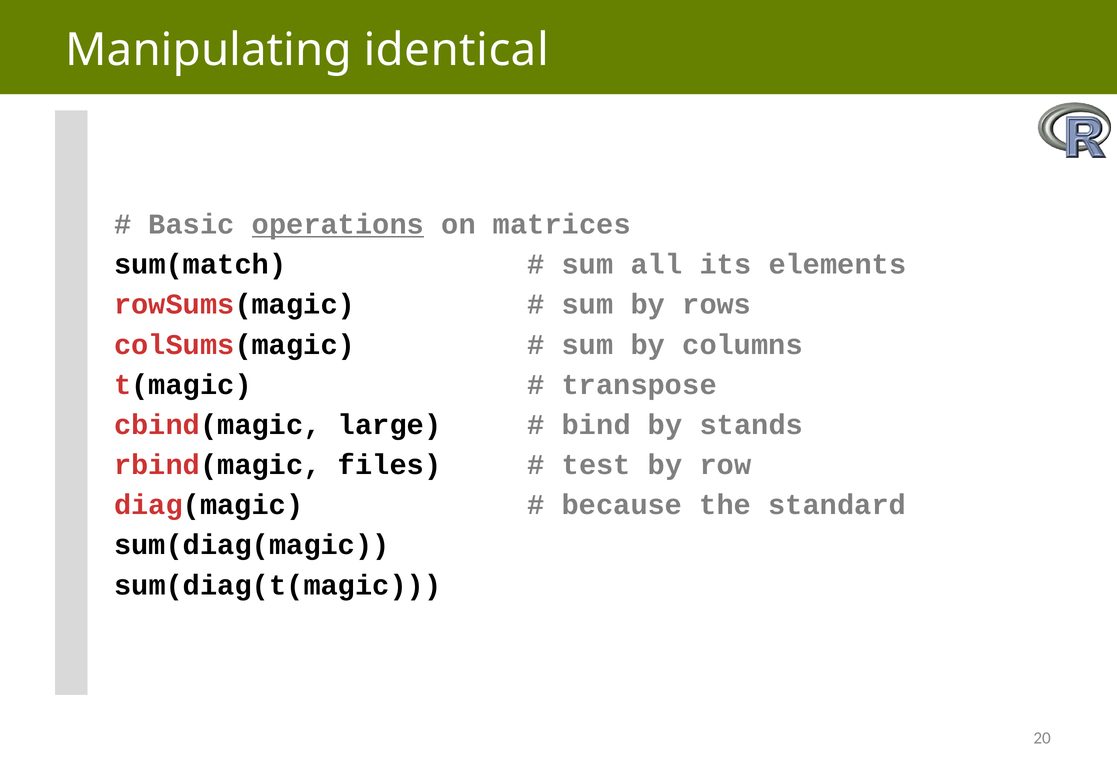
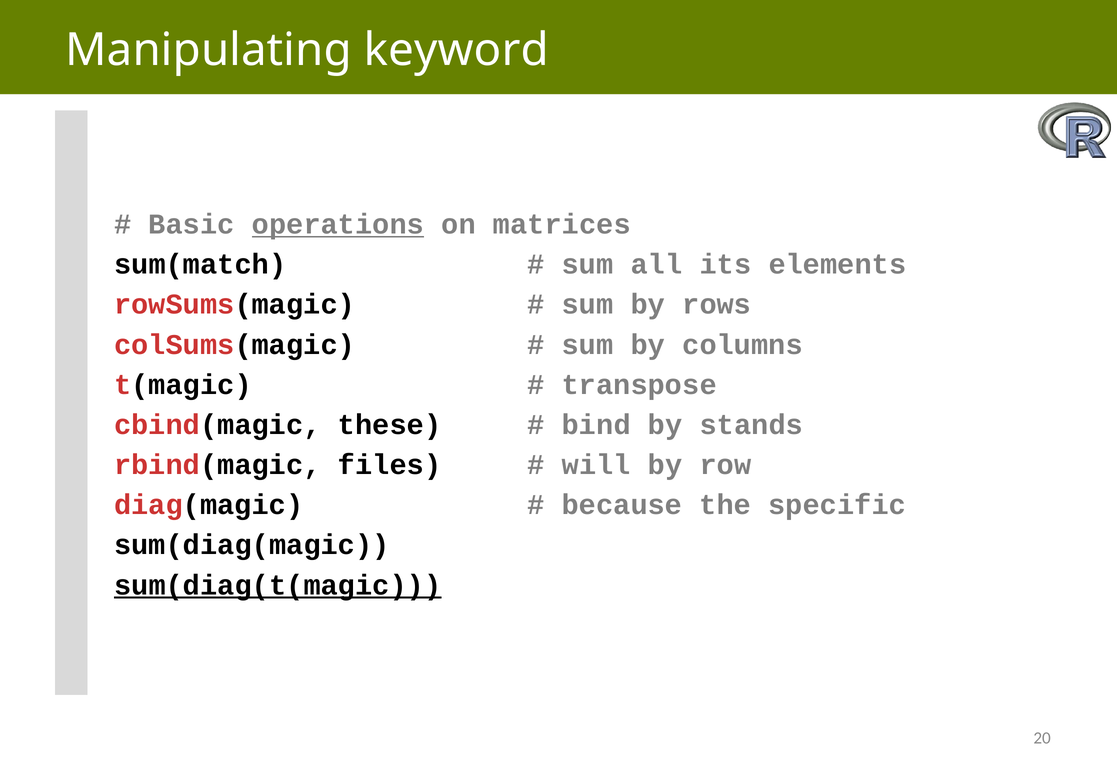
identical: identical -> keyword
large: large -> these
test: test -> will
standard: standard -> specific
sum(diag(t(magic underline: none -> present
